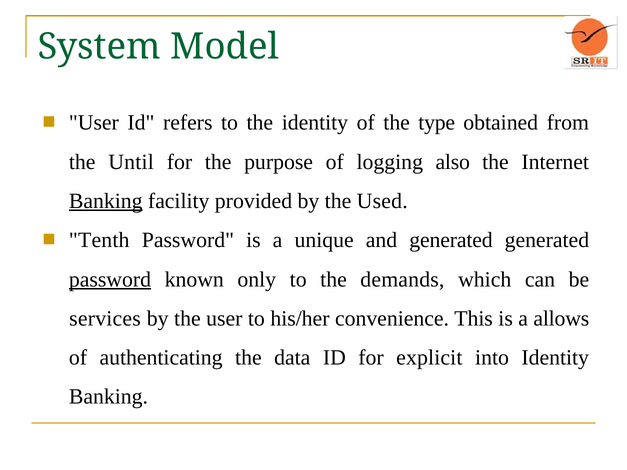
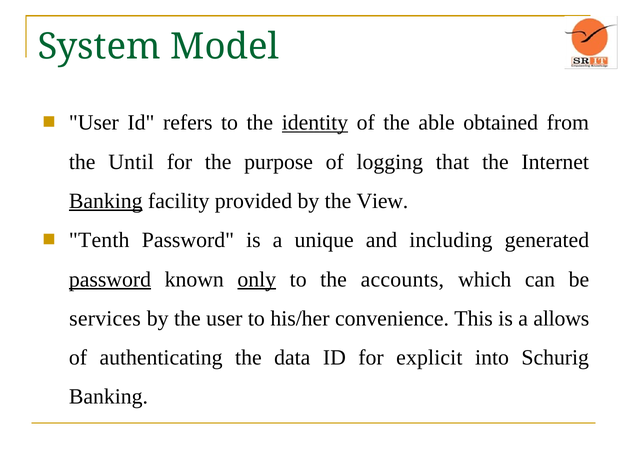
identity at (315, 123) underline: none -> present
type: type -> able
also: also -> that
Used: Used -> View
and generated: generated -> including
only underline: none -> present
demands: demands -> accounts
into Identity: Identity -> Schurig
